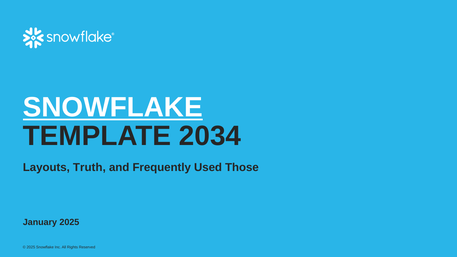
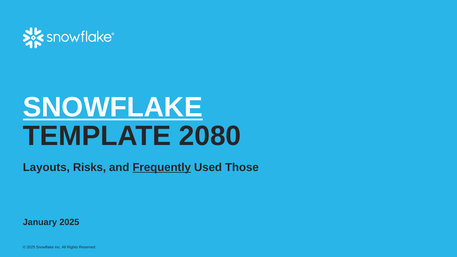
2034: 2034 -> 2080
Truth: Truth -> Risks
Frequently underline: none -> present
